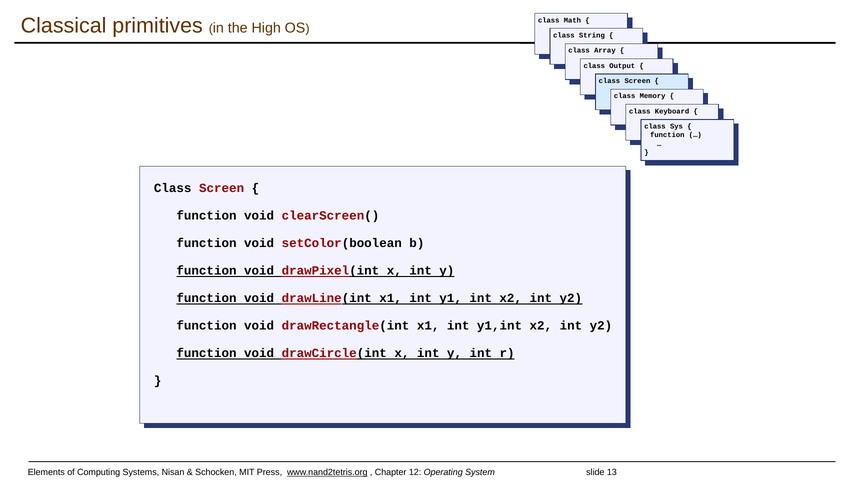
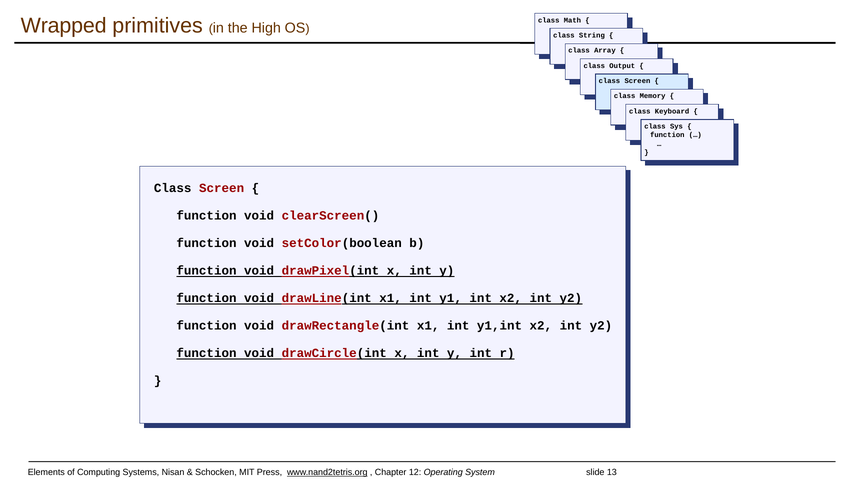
Classical: Classical -> Wrapped
